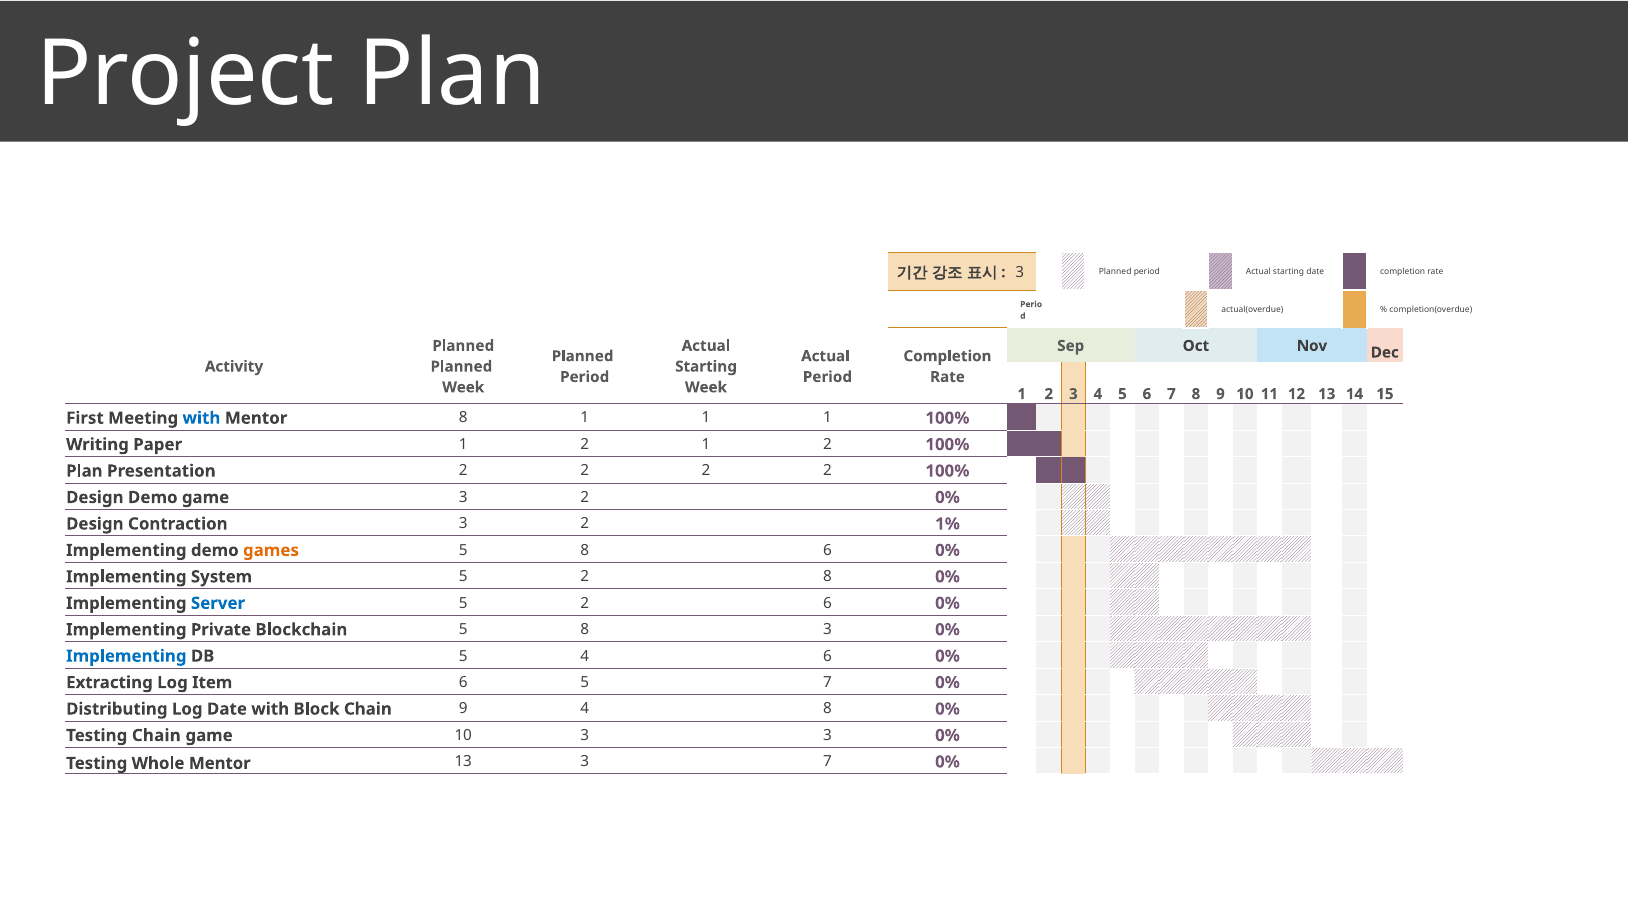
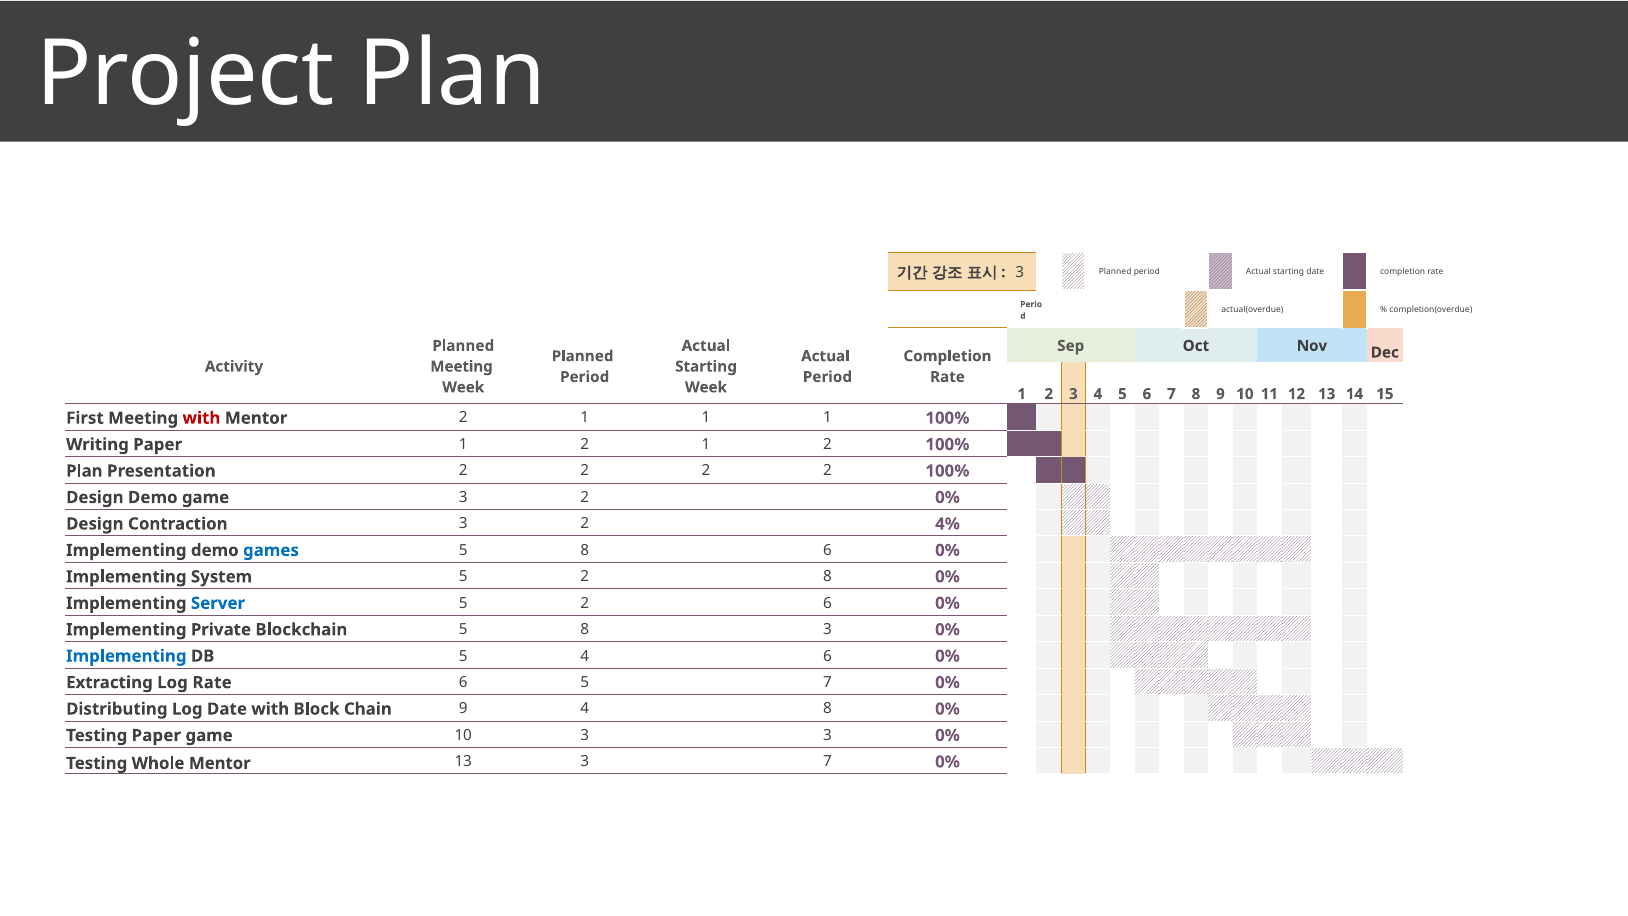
Planned at (461, 366): Planned -> Meeting
with at (201, 418) colour: blue -> red
Mentor 8: 8 -> 2
1%: 1% -> 4%
games colour: orange -> blue
Log Item: Item -> Rate
Testing Chain: Chain -> Paper
